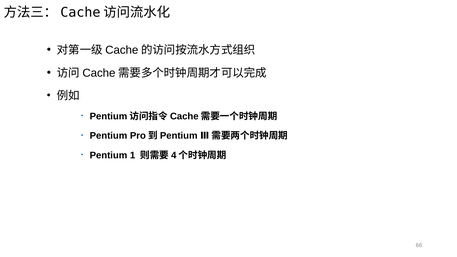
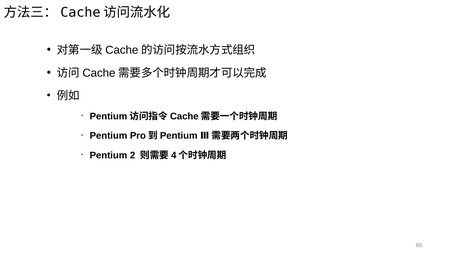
1: 1 -> 2
